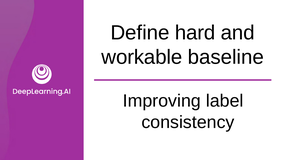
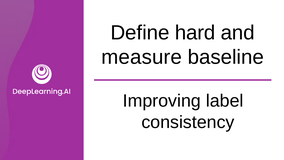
workable: workable -> measure
